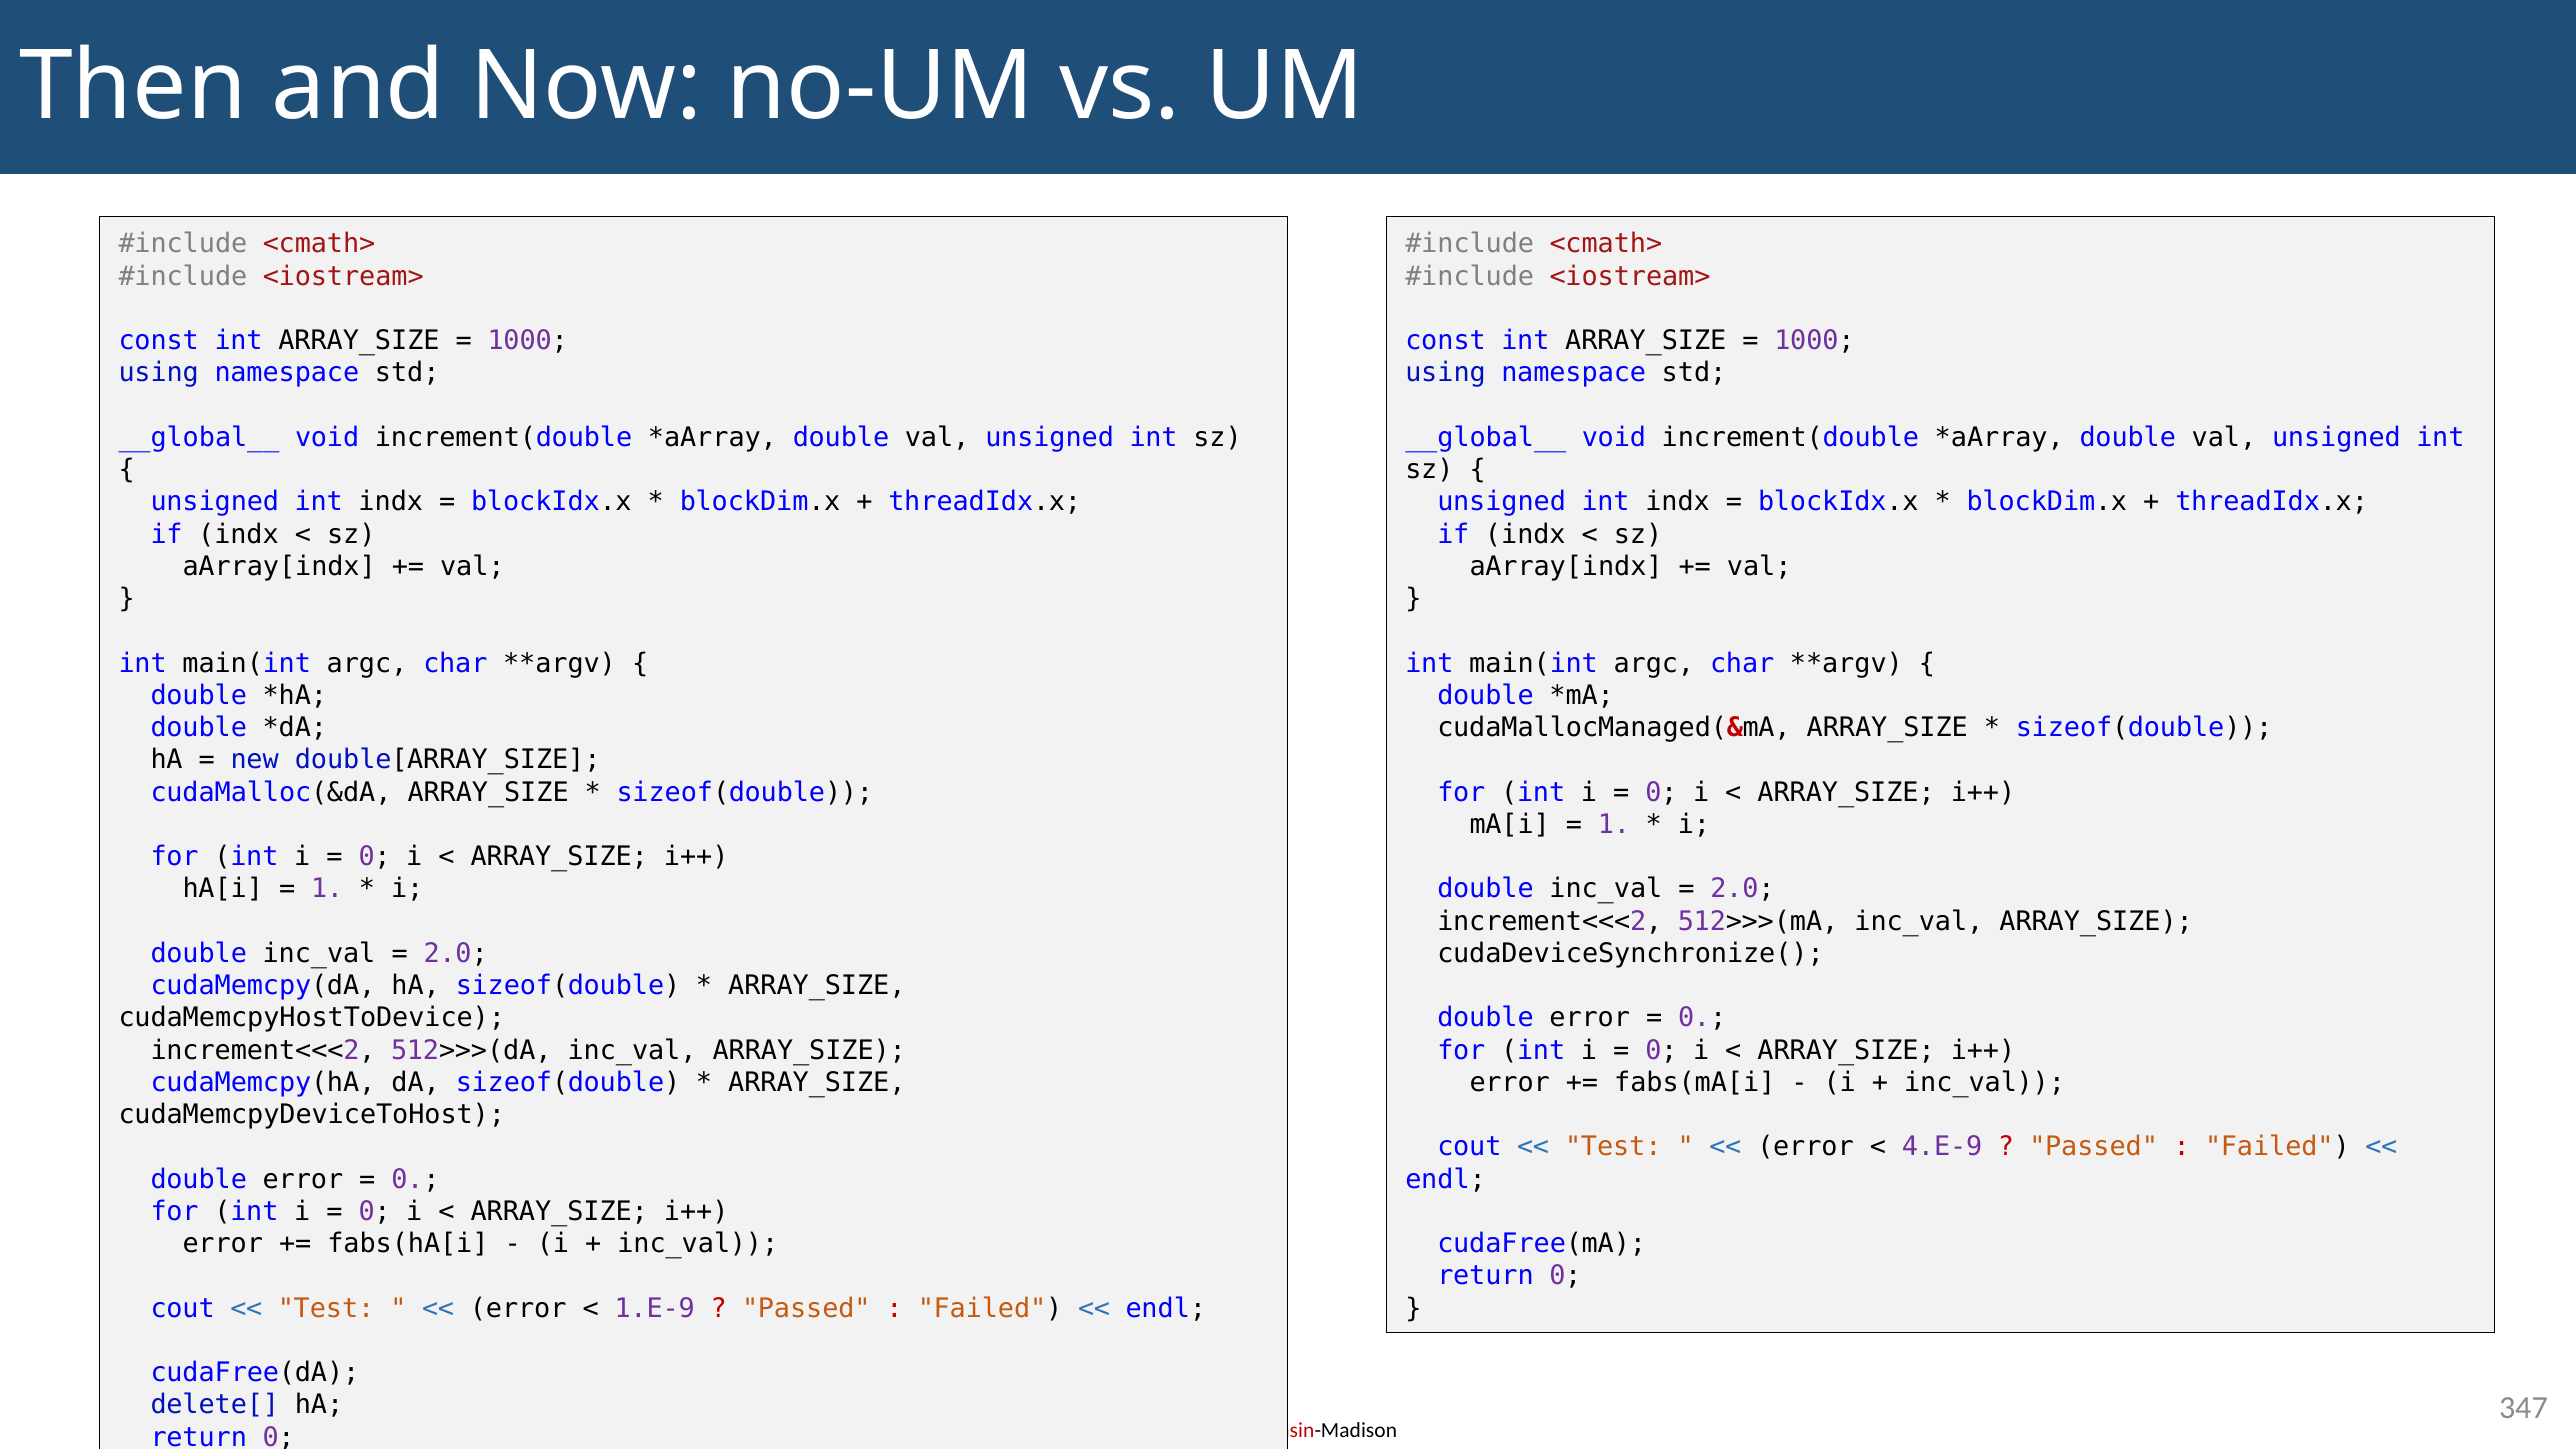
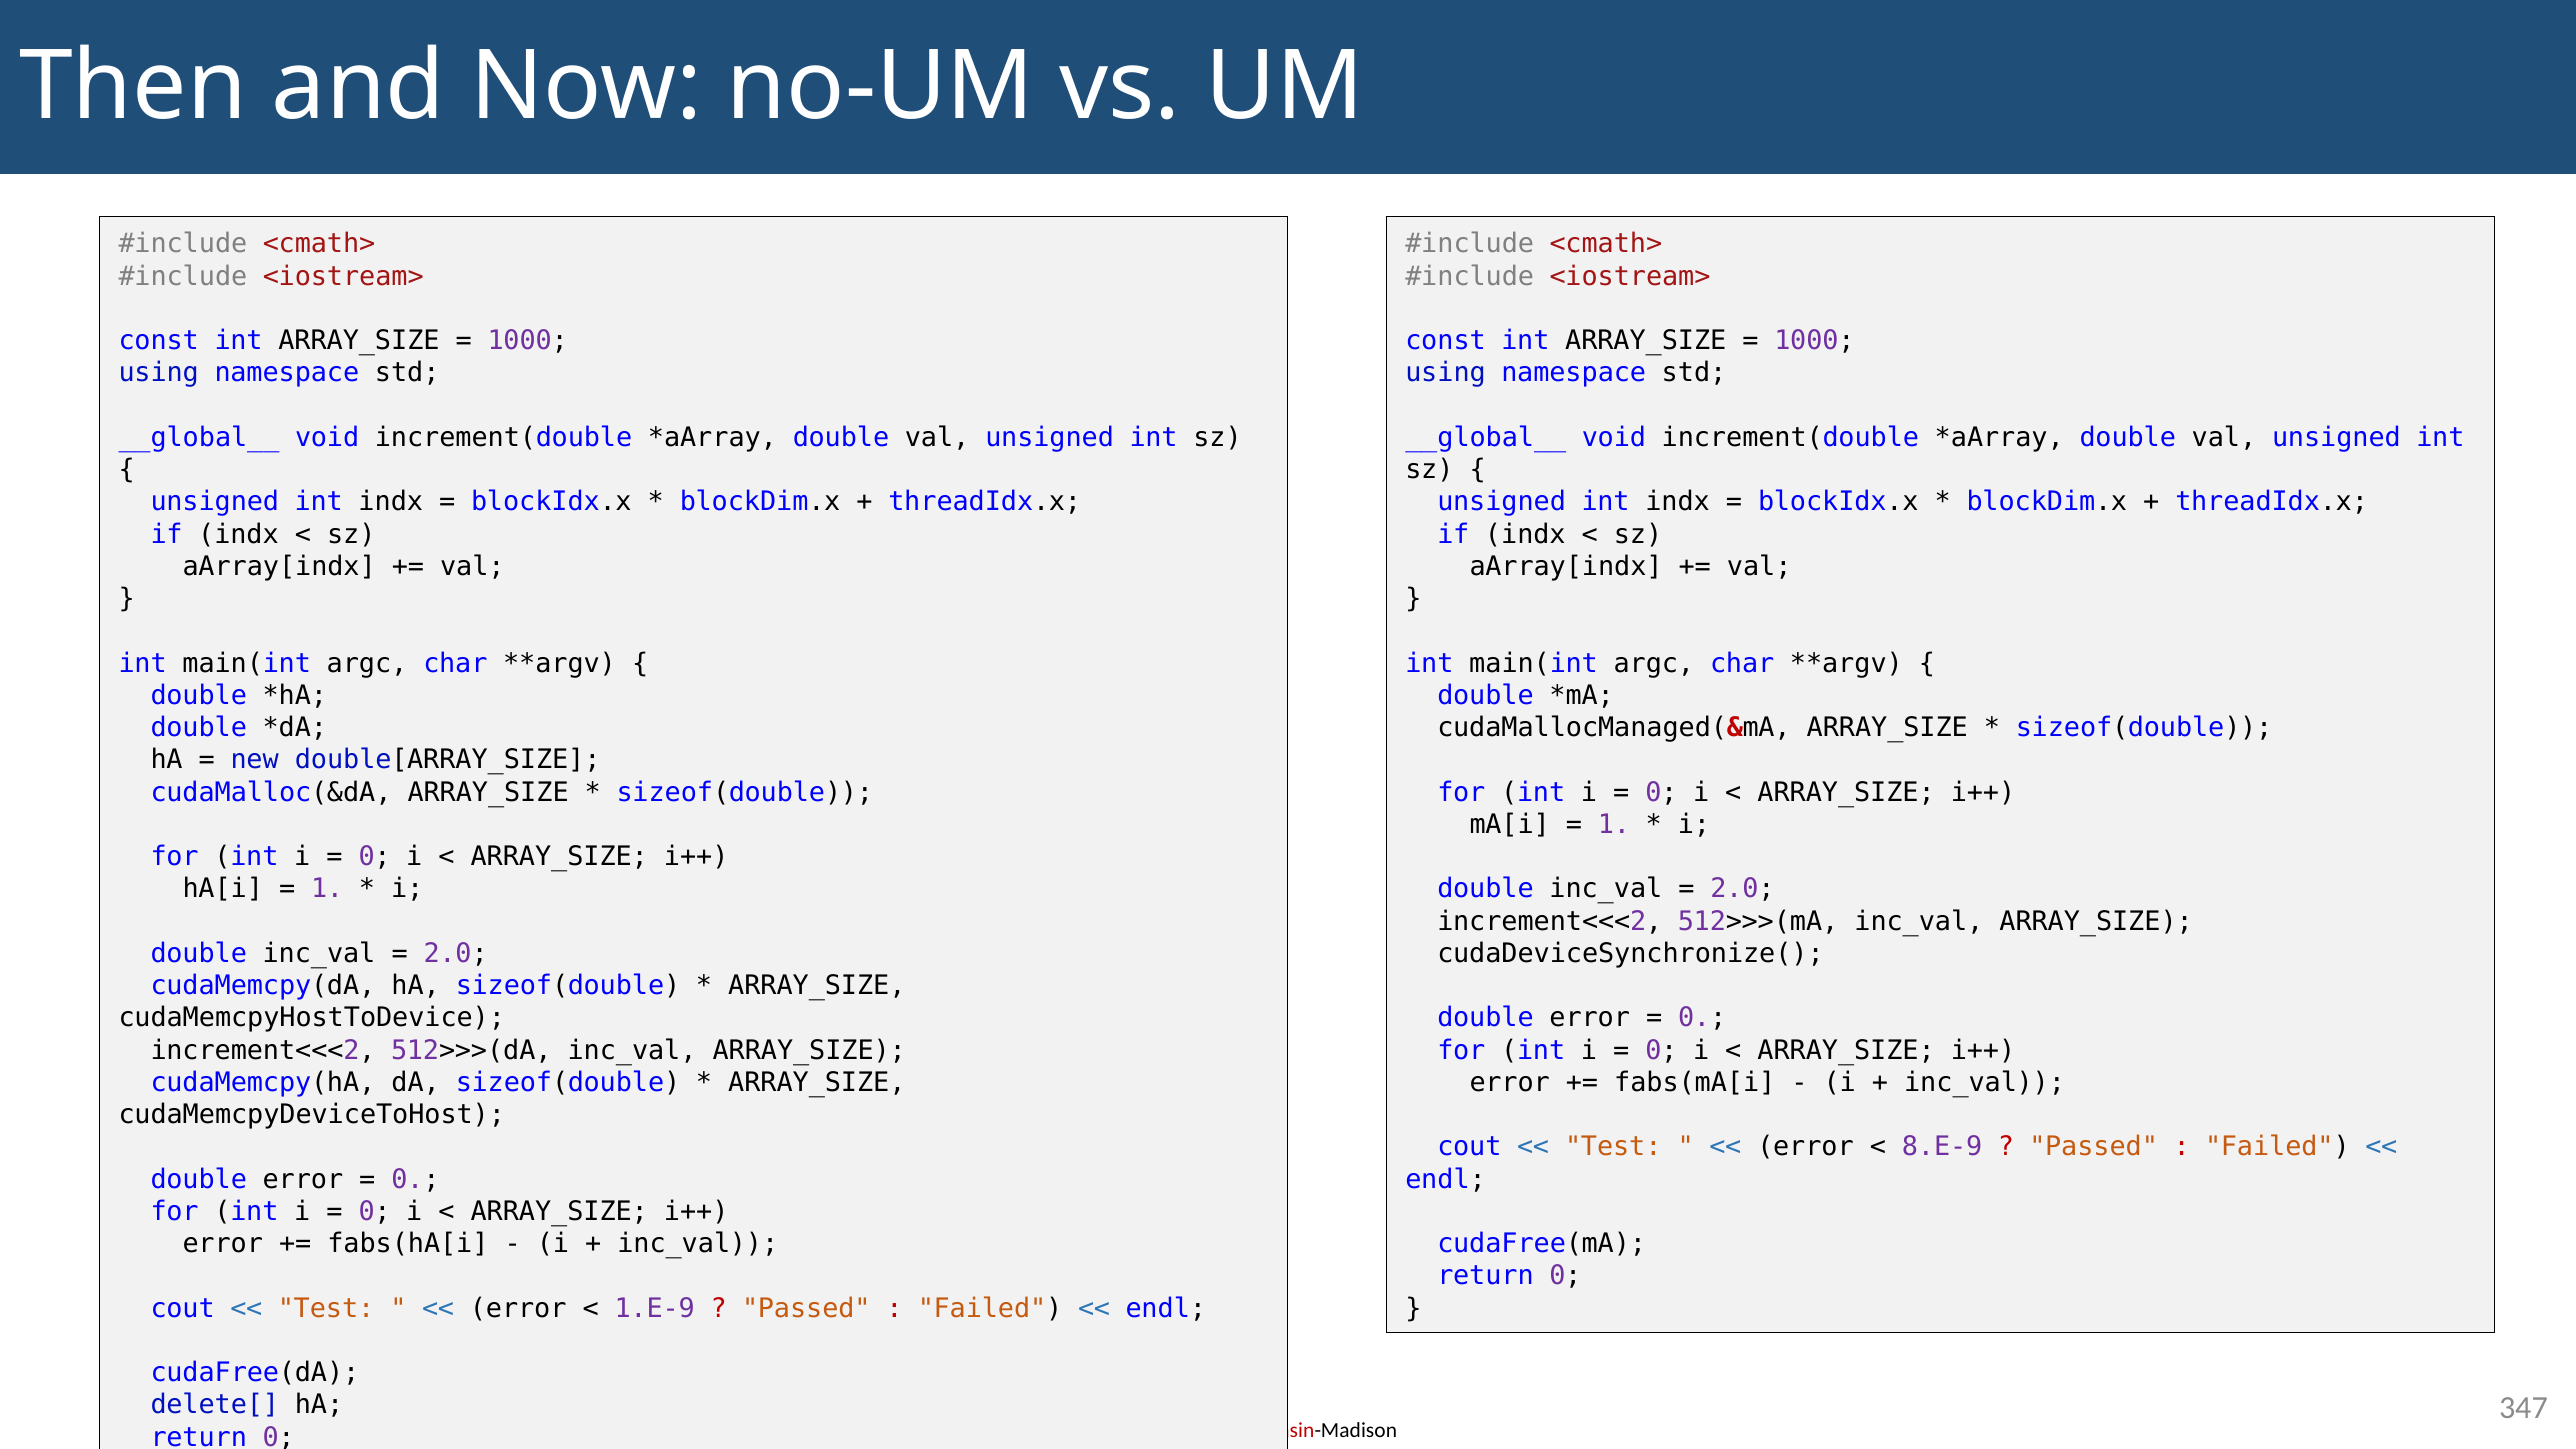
4.E-9: 4.E-9 -> 8.E-9
